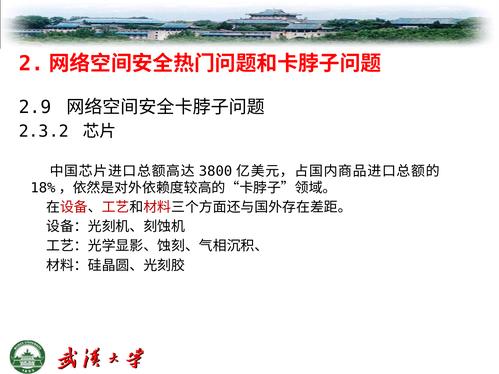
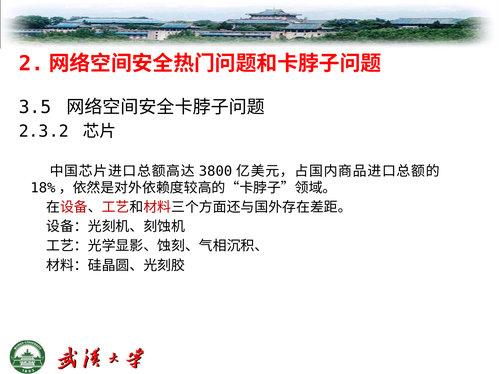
2.9: 2.9 -> 3.5
